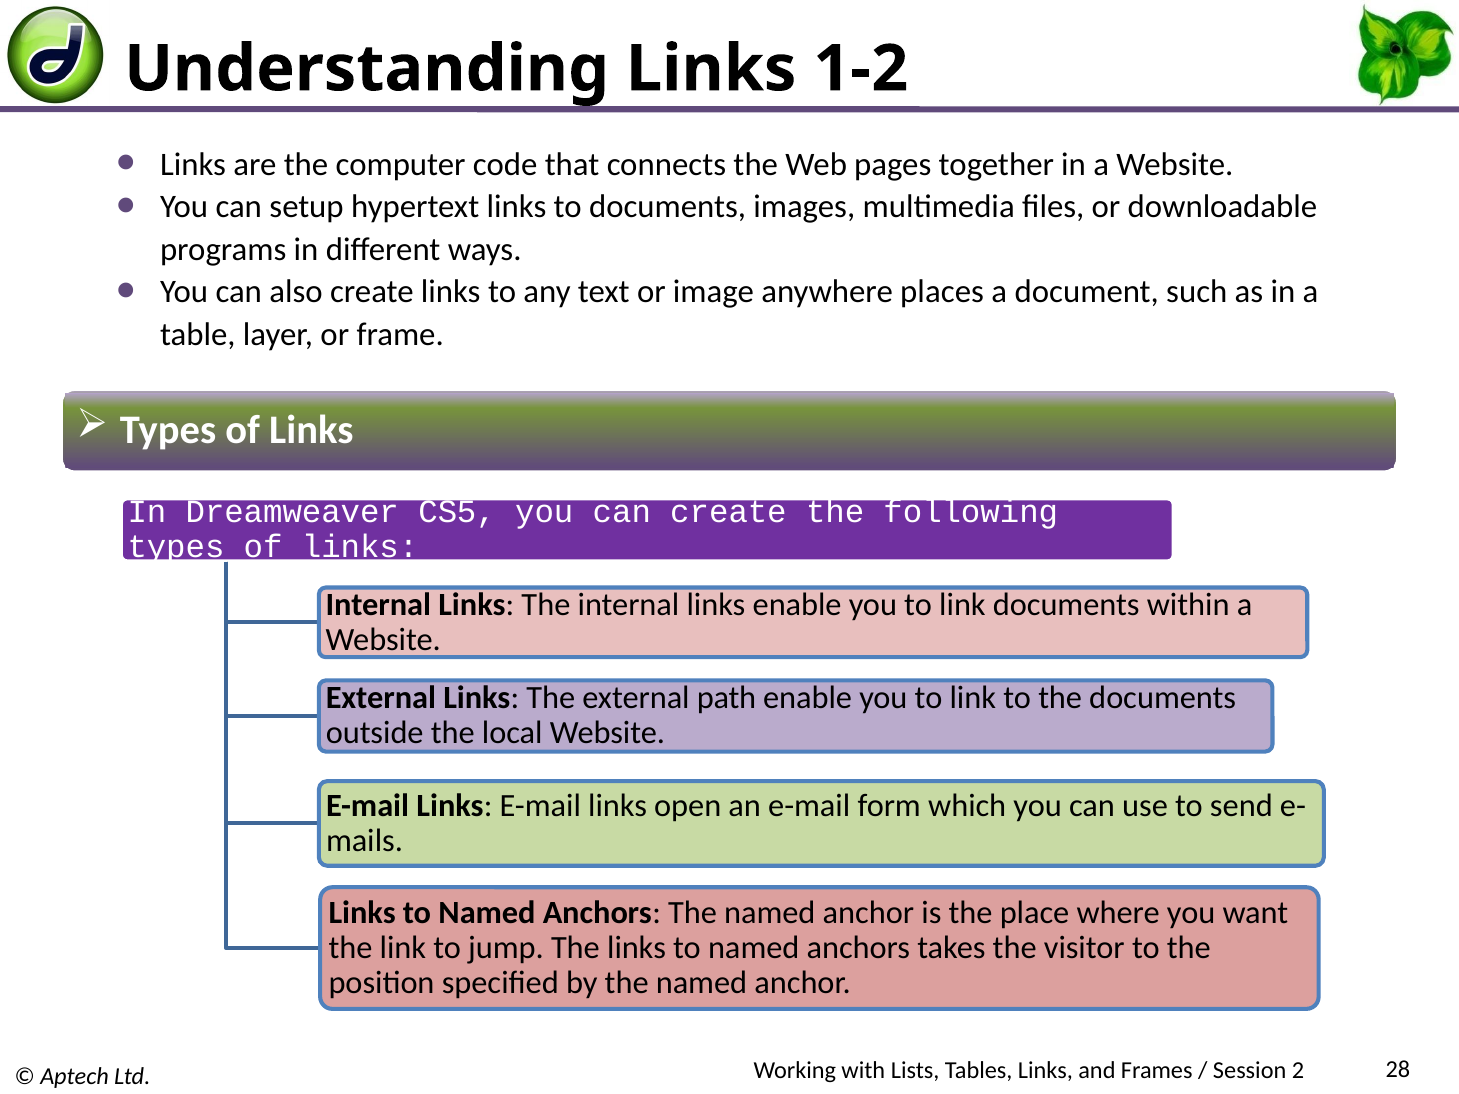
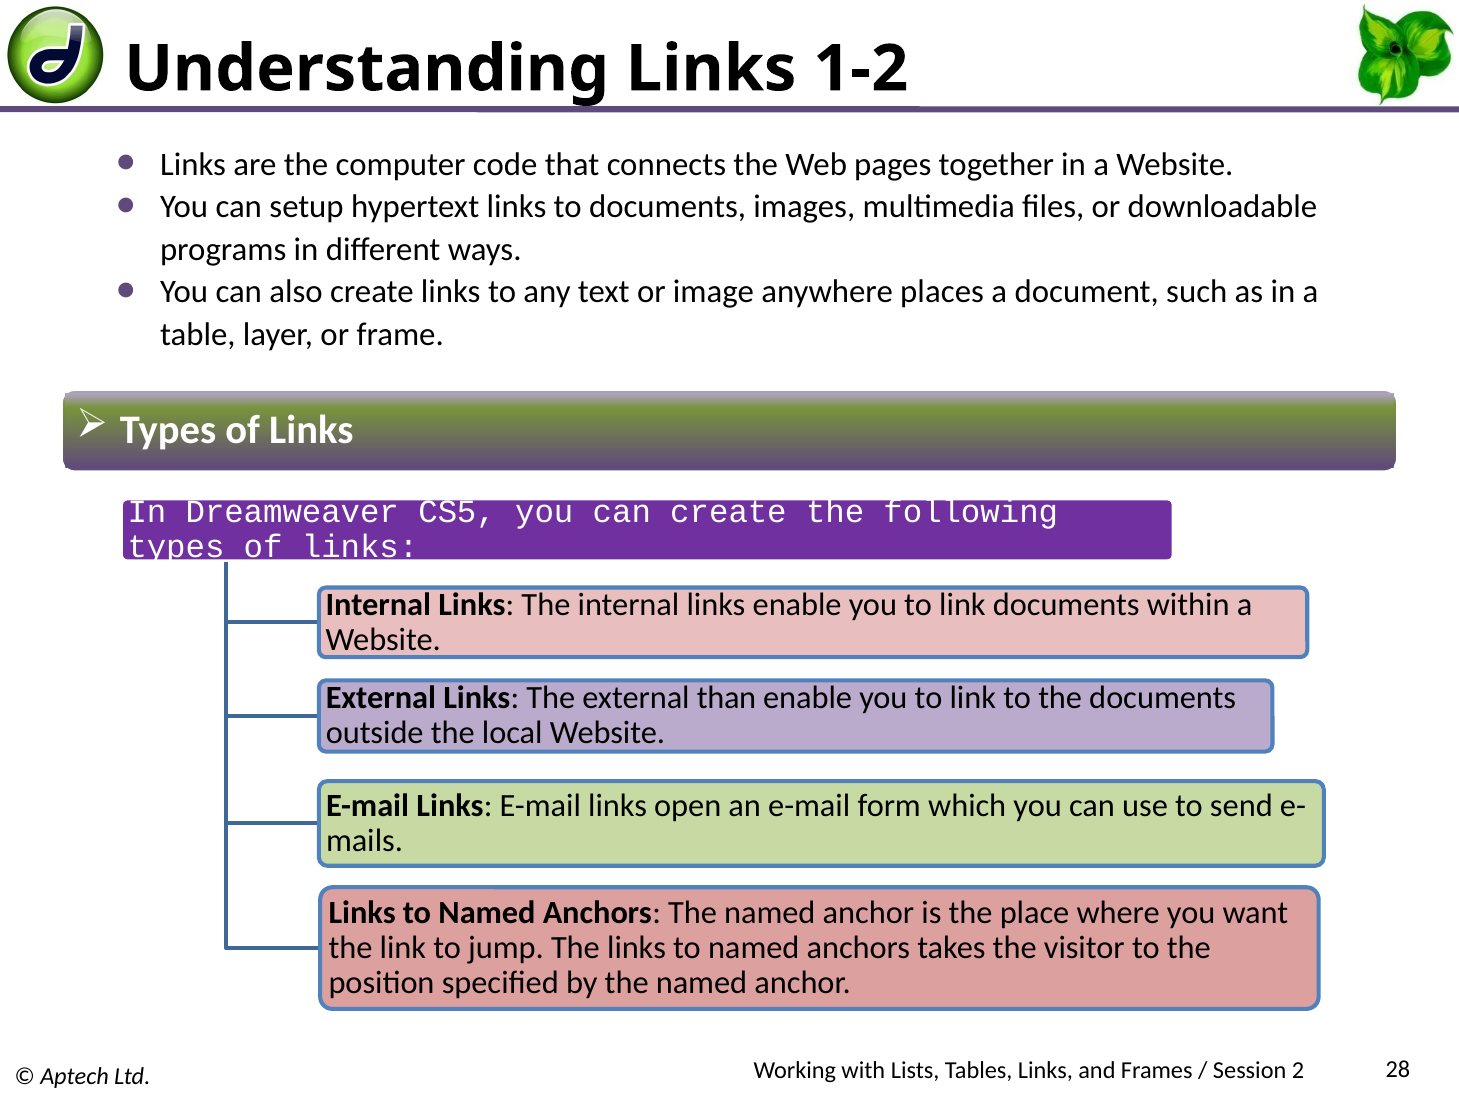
path: path -> than
